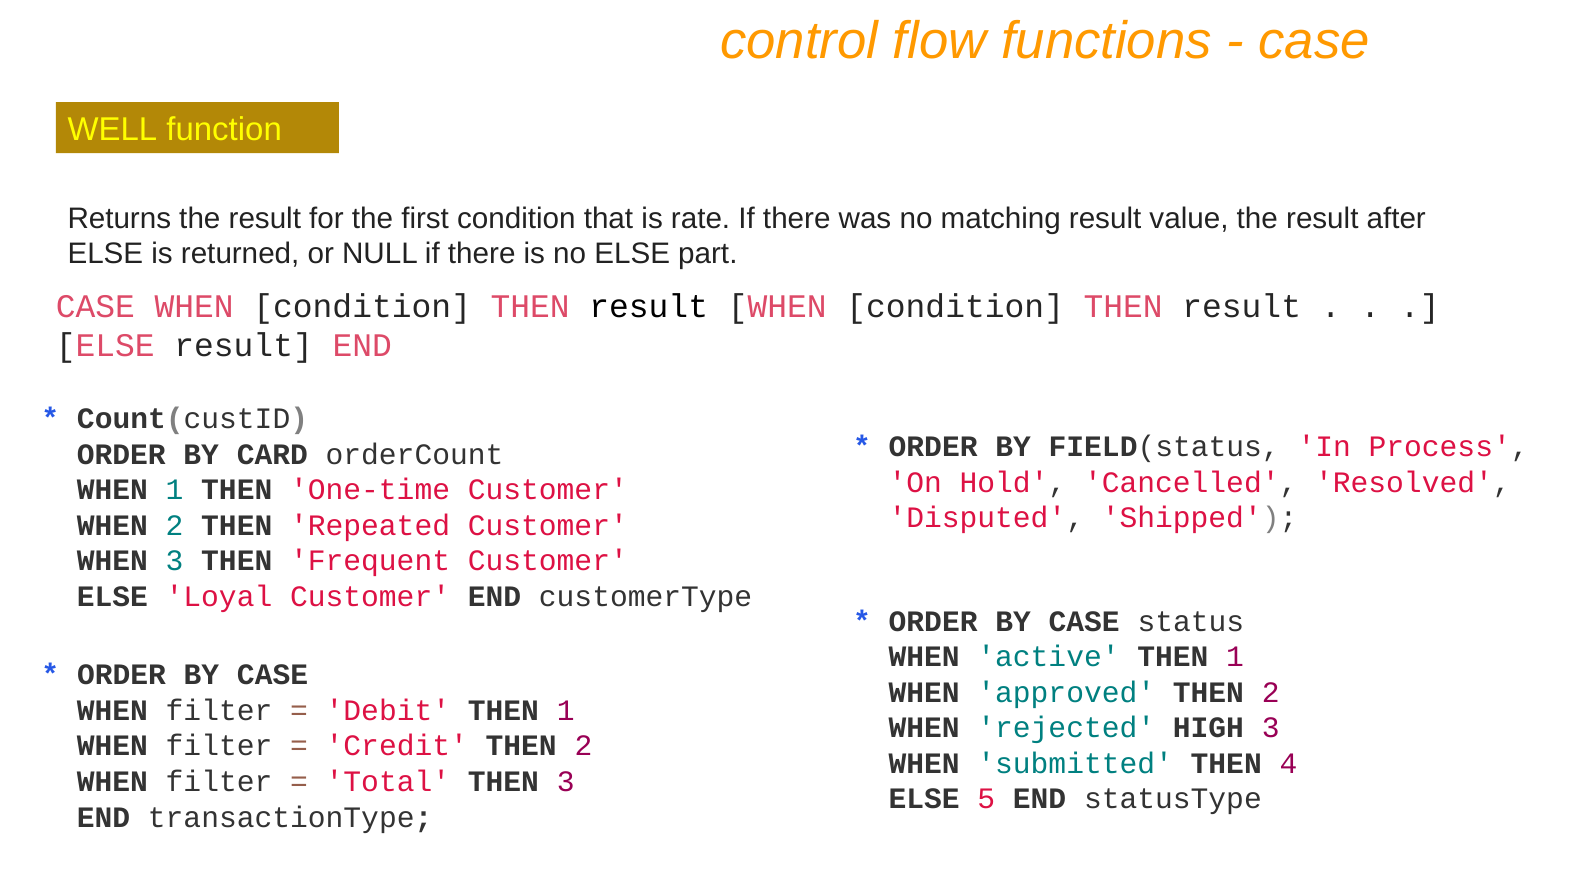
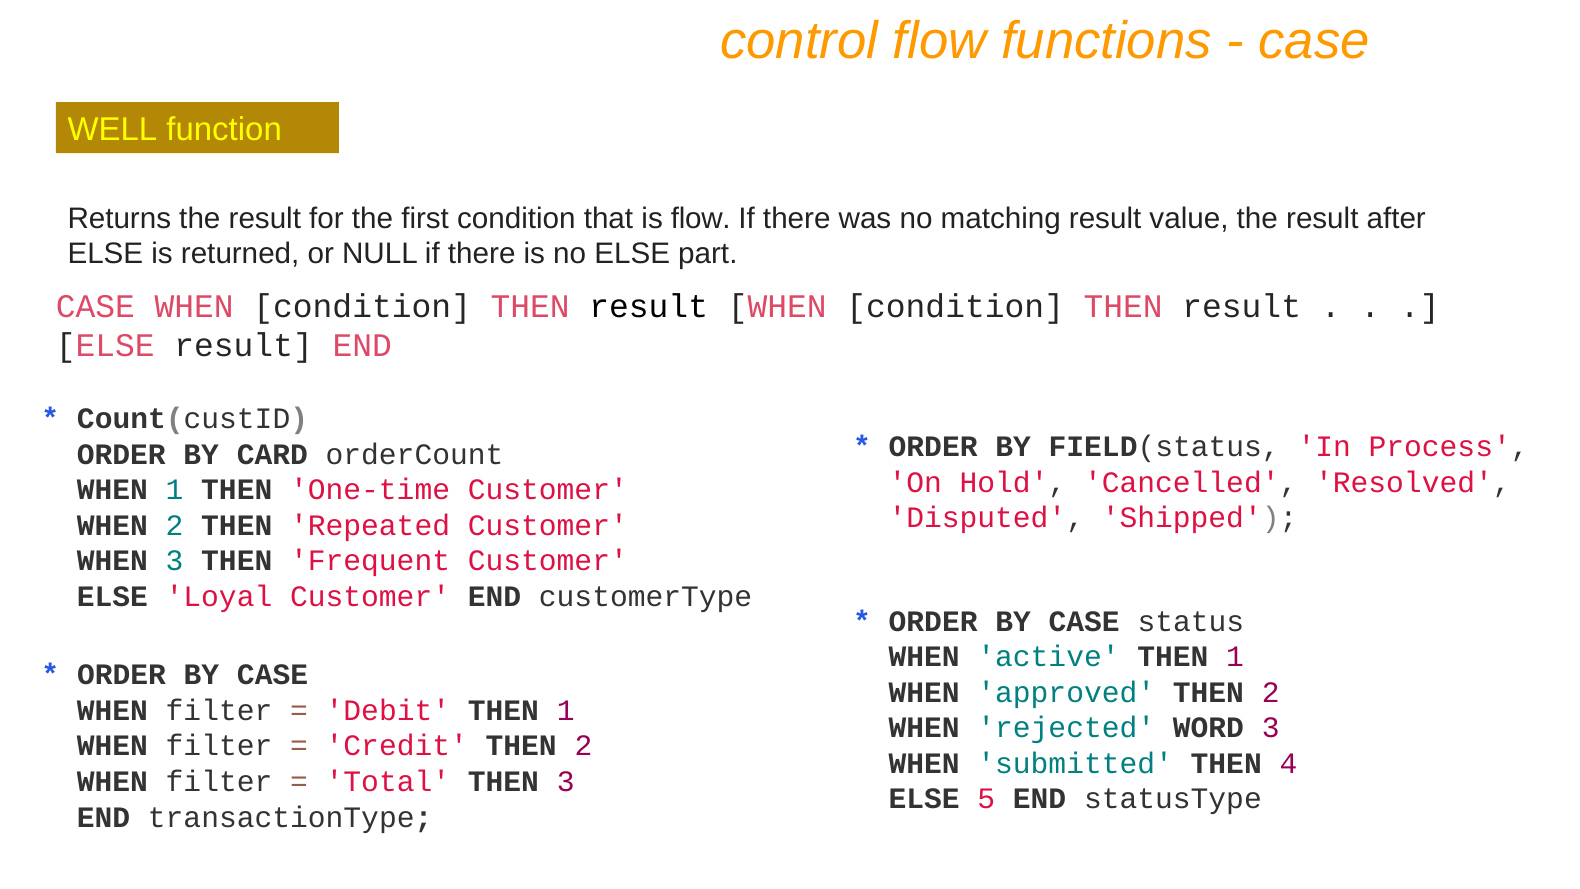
is rate: rate -> flow
HIGH: HIGH -> WORD
